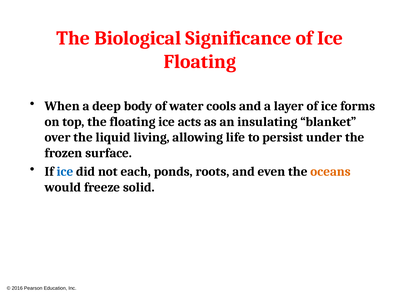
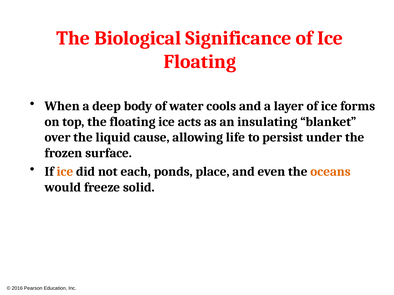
living: living -> cause
ice at (65, 172) colour: blue -> orange
roots: roots -> place
